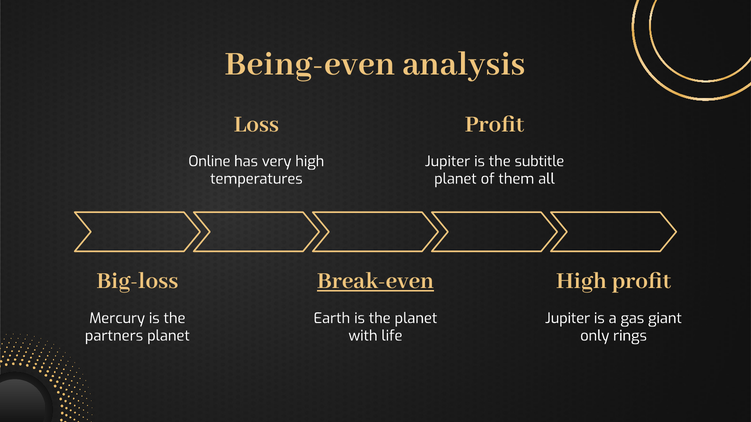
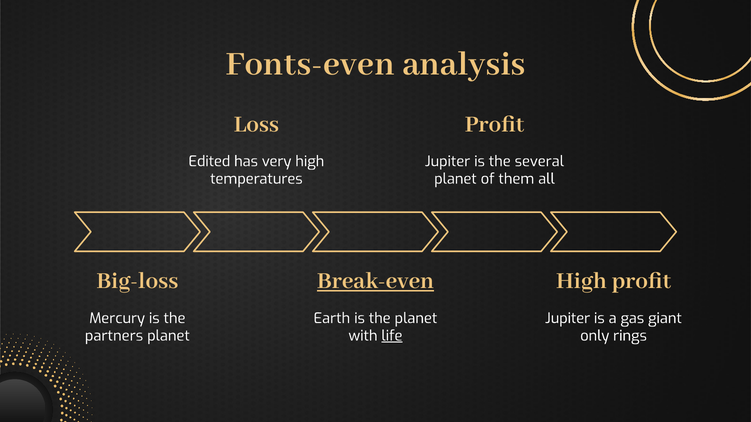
Being-even: Being-even -> Fonts-even
Online: Online -> Edited
subtitle: subtitle -> several
life underline: none -> present
